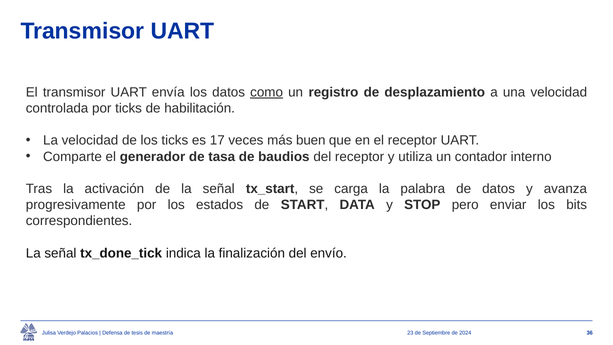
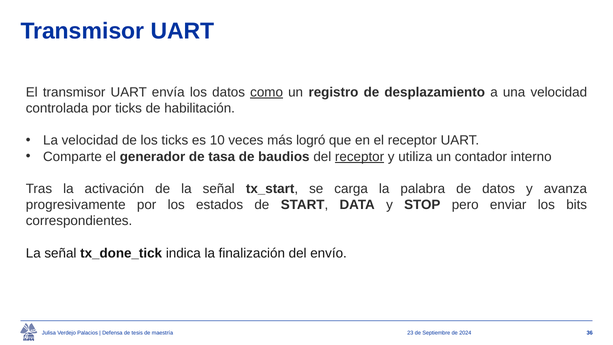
17: 17 -> 10
buen: buen -> logró
receptor at (360, 157) underline: none -> present
